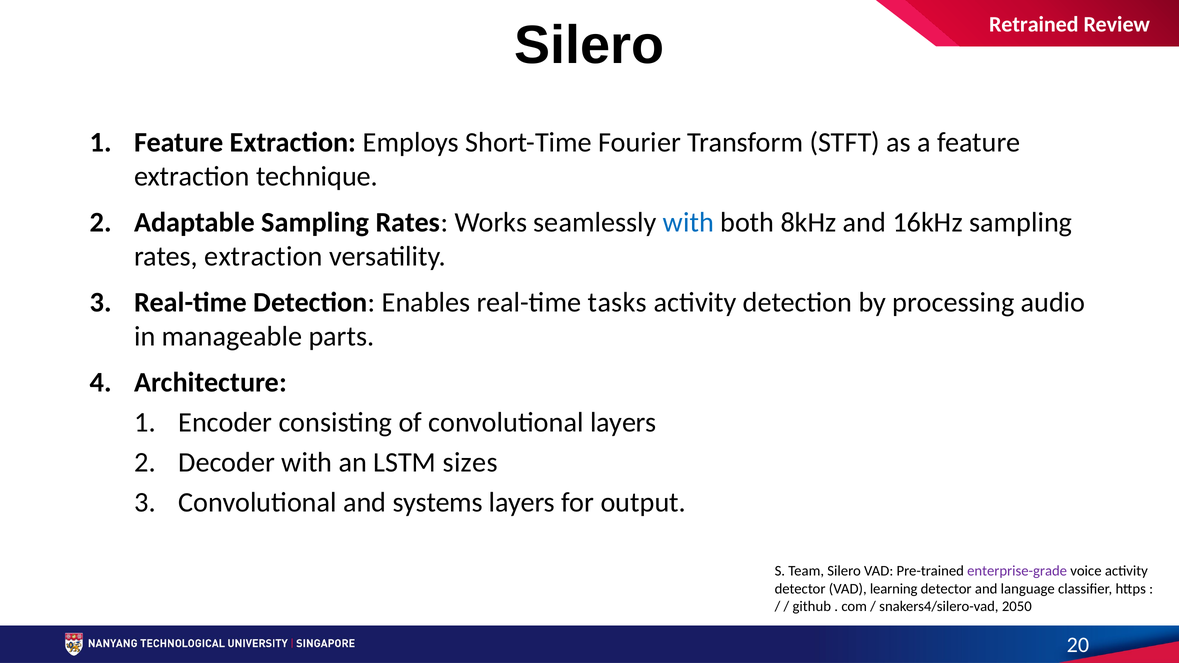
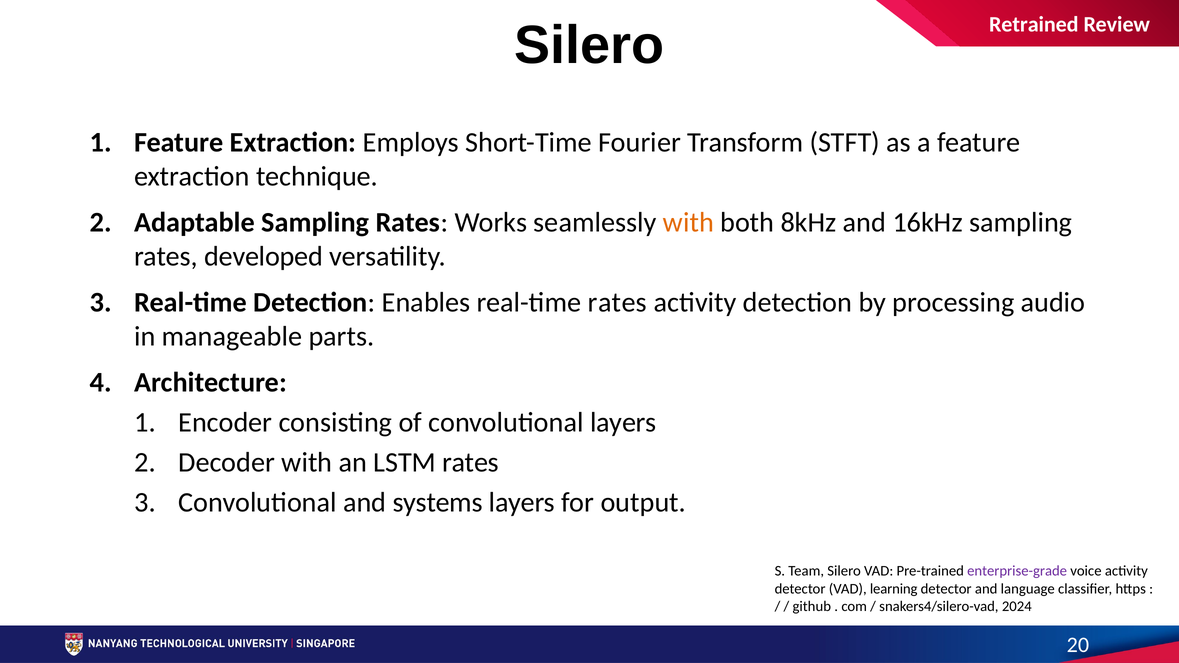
with at (688, 222) colour: blue -> orange
rates extraction: extraction -> developed
real-time tasks: tasks -> rates
LSTM sizes: sizes -> rates
2050: 2050 -> 2024
